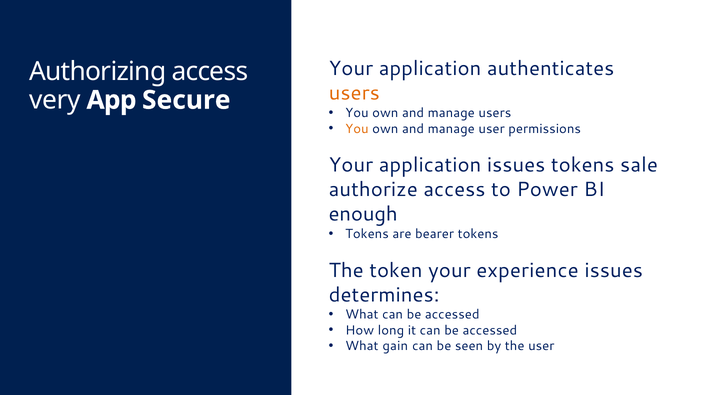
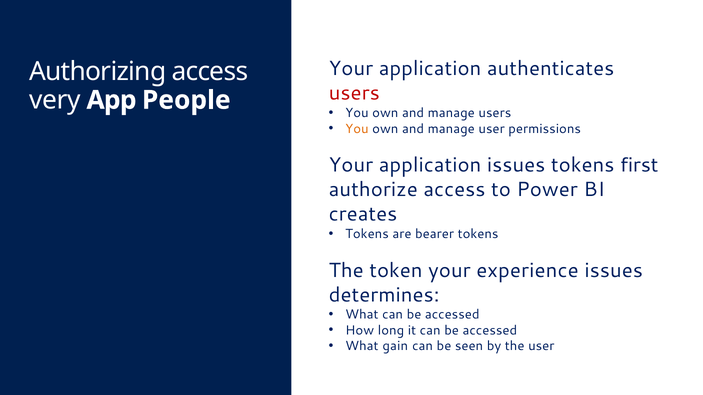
users at (354, 93) colour: orange -> red
Secure: Secure -> People
sale: sale -> first
enough: enough -> creates
